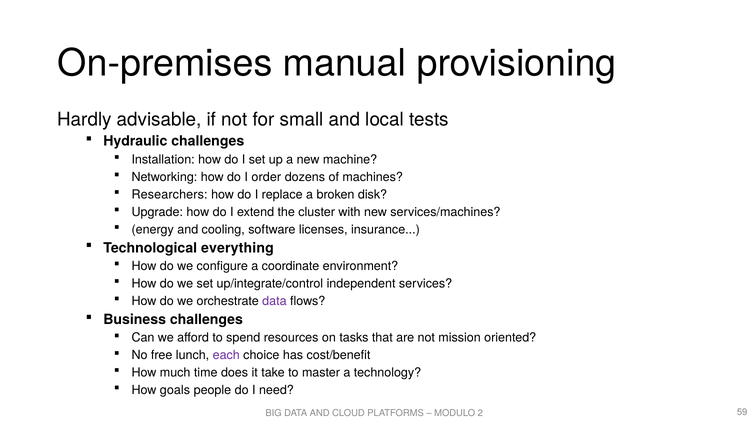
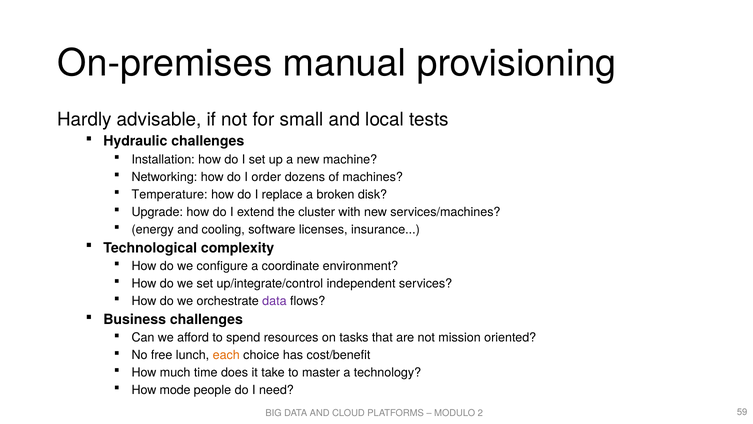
Researchers: Researchers -> Temperature
everything: everything -> complexity
each colour: purple -> orange
goals: goals -> mode
